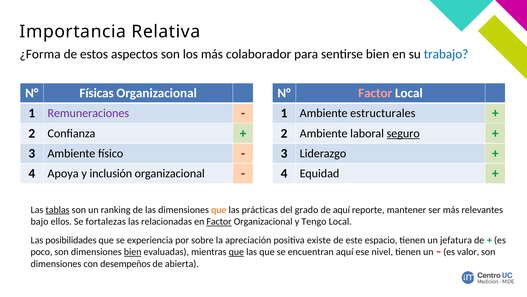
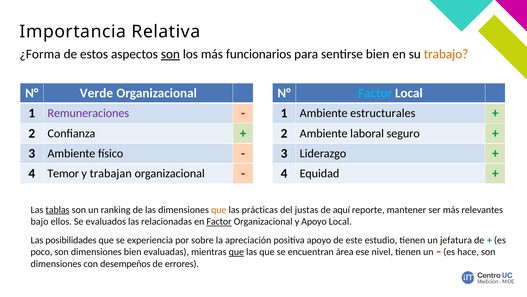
son at (170, 54) underline: none -> present
colaborador: colaborador -> funcionarios
trabajo colour: blue -> orange
Físicas: Físicas -> Verde
Factor at (375, 93) colour: pink -> light blue
seguro underline: present -> none
Apoya: Apoya -> Temor
inclusión: inclusión -> trabajan
grado: grado -> justas
fortalezas: fortalezas -> evaluados
y Tengo: Tengo -> Apoyo
positiva existe: existe -> apoyo
espacio: espacio -> estudio
bien at (133, 252) underline: present -> none
encuentran aquí: aquí -> área
valor: valor -> hace
abierta: abierta -> errores
